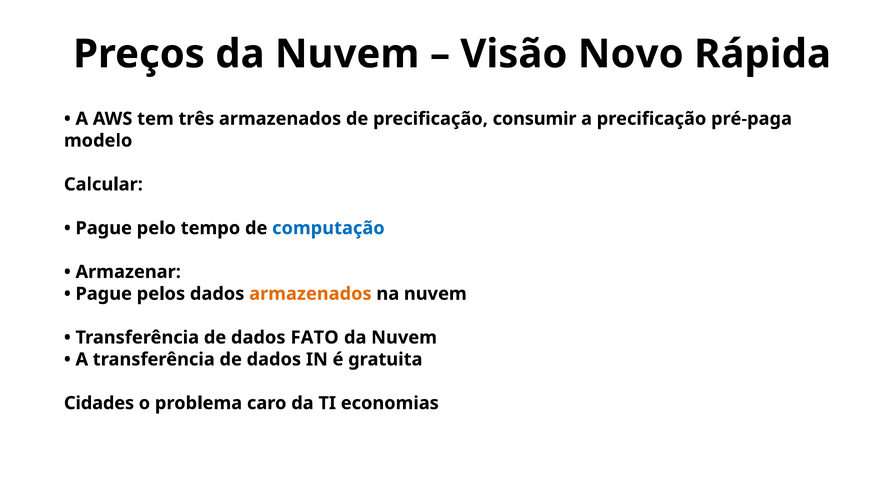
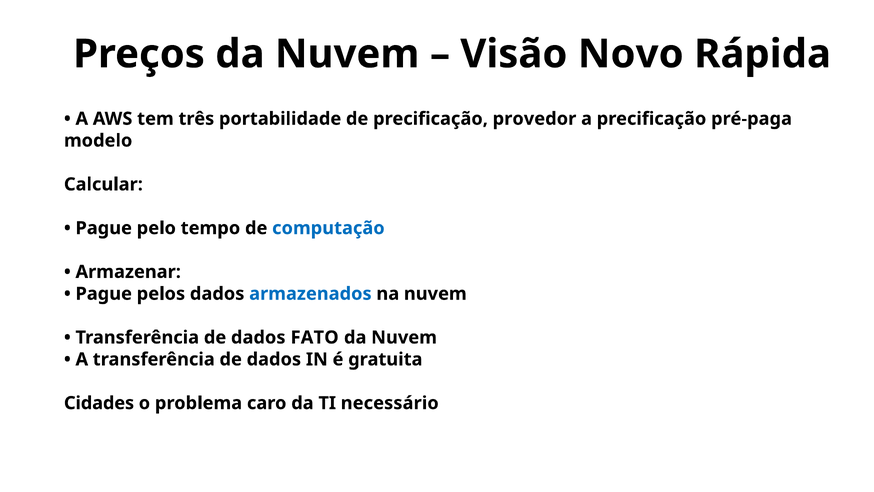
três armazenados: armazenados -> portabilidade
consumir: consumir -> provedor
armazenados at (310, 294) colour: orange -> blue
economias: economias -> necessário
